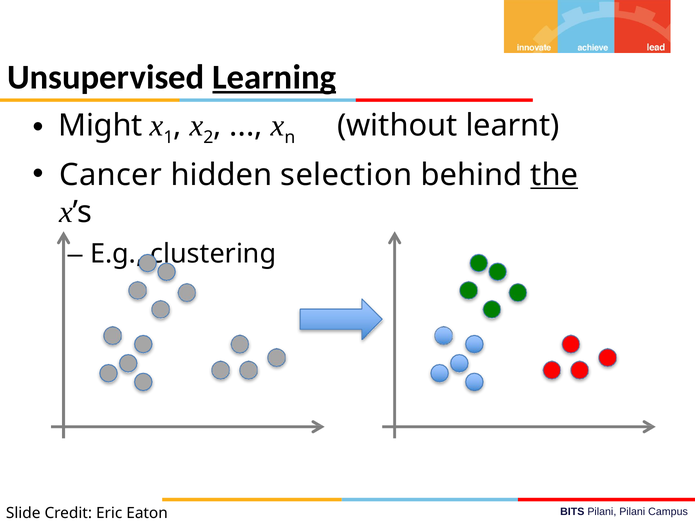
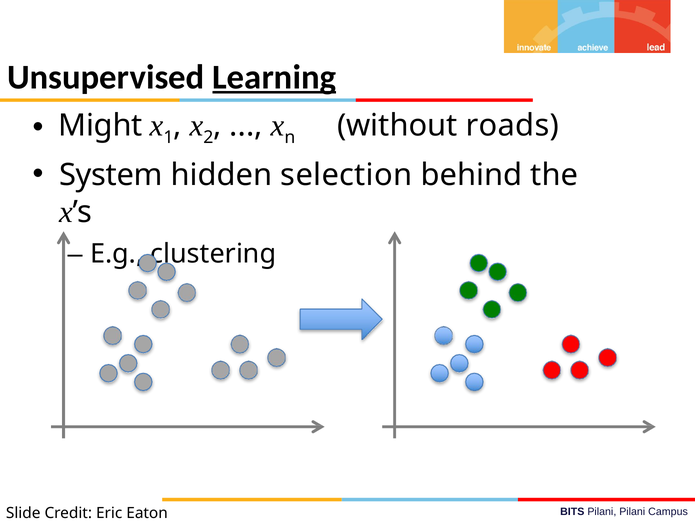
learnt: learnt -> roads
Cancer: Cancer -> System
the underline: present -> none
